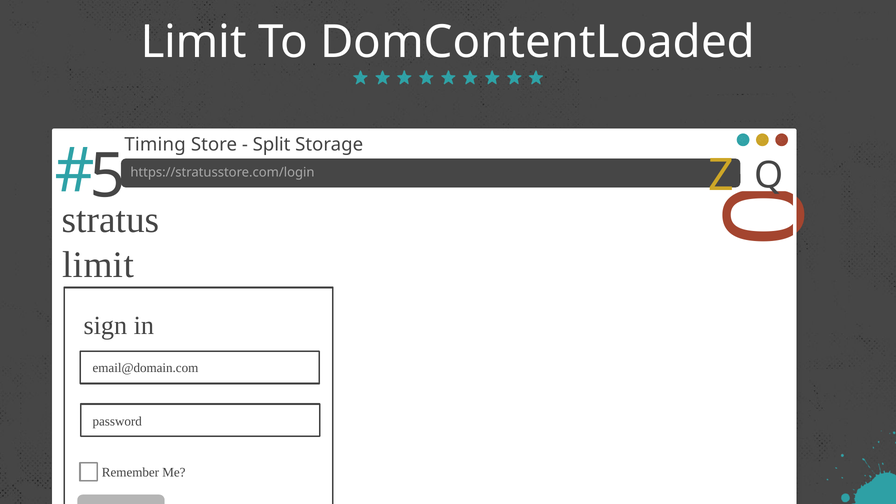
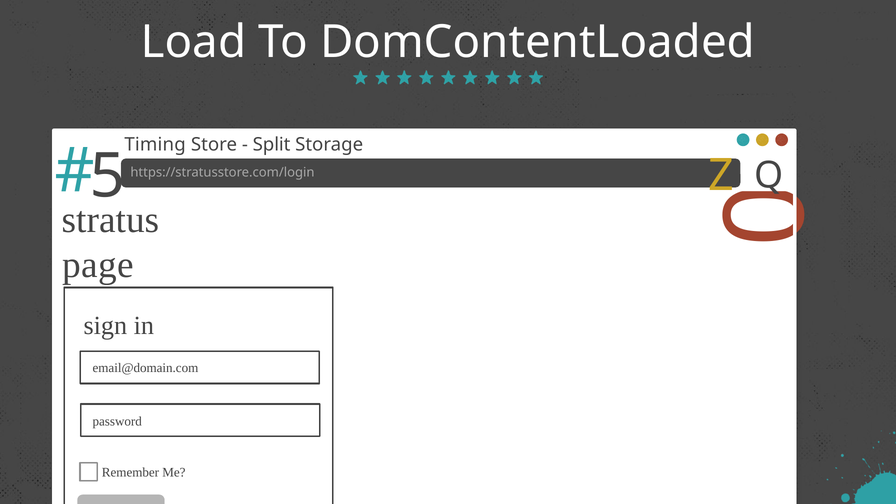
Limit at (194, 42): Limit -> Load
limit at (98, 265): limit -> page
